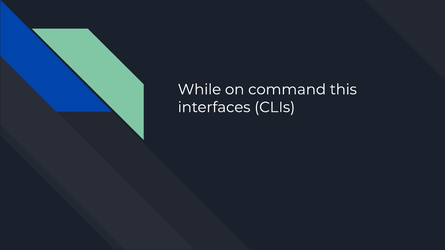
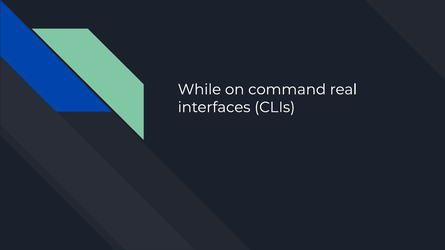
this: this -> real
